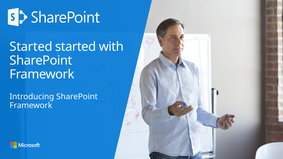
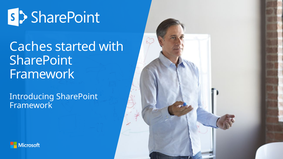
Started at (31, 47): Started -> Caches
